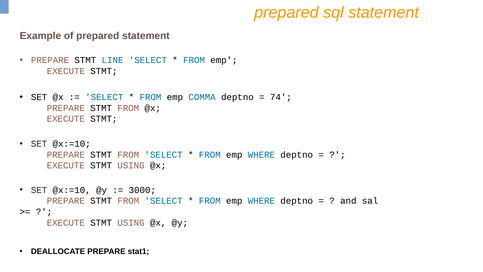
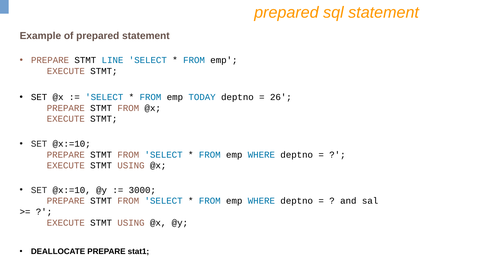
COMMA: COMMA -> TODAY
74: 74 -> 26
